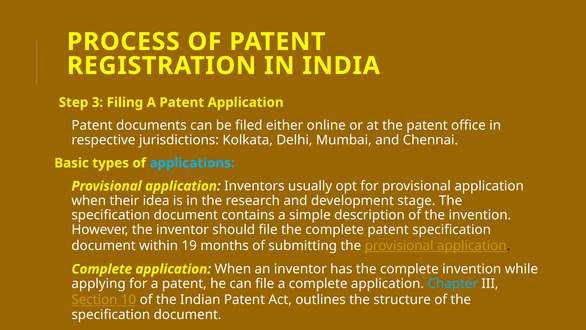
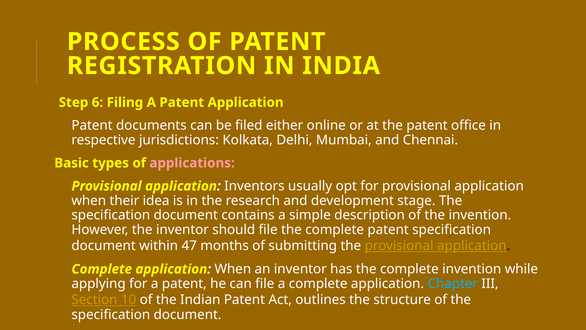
3: 3 -> 6
applications colour: light blue -> pink
19: 19 -> 47
